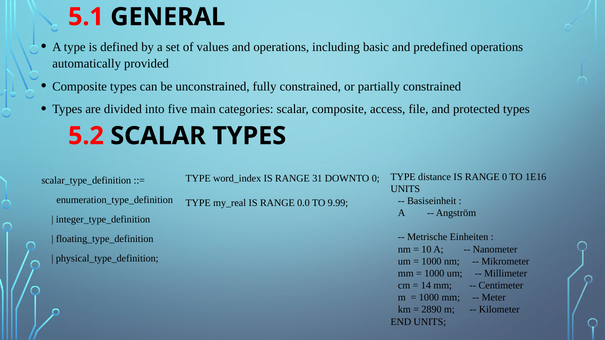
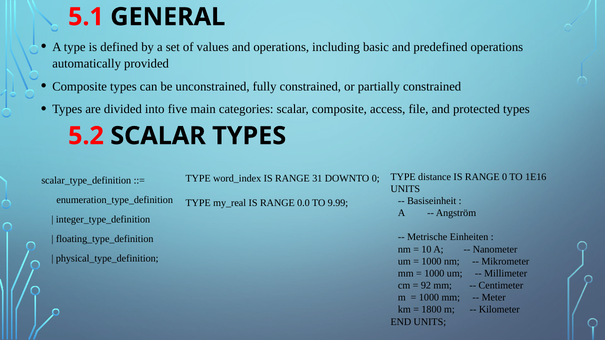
14: 14 -> 92
2890: 2890 -> 1800
